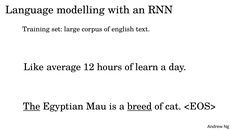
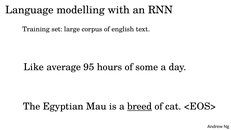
12: 12 -> 95
learn: learn -> some
The underline: present -> none
